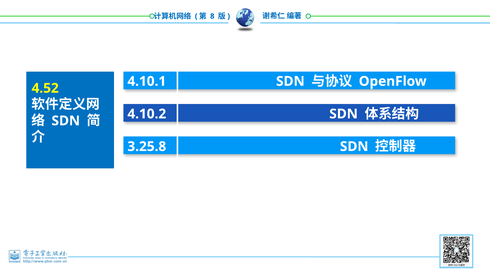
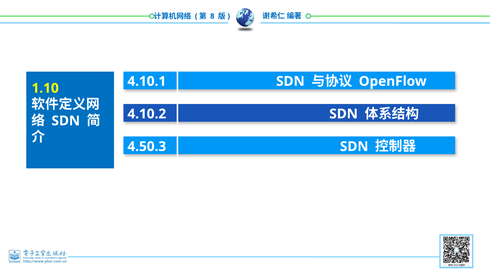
4.52: 4.52 -> 1.10
3.25.8: 3.25.8 -> 4.50.3
